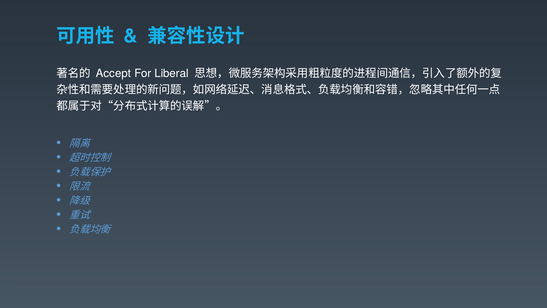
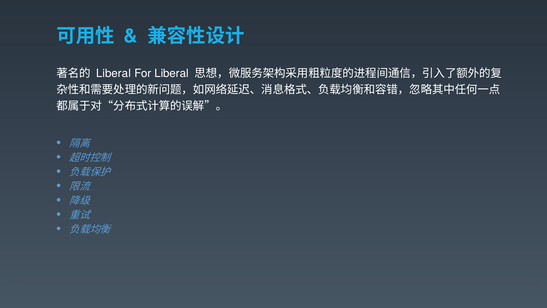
Accept at (113, 73): Accept -> Liberal
